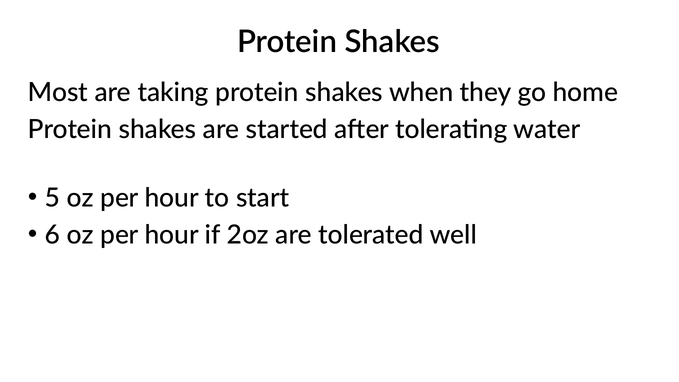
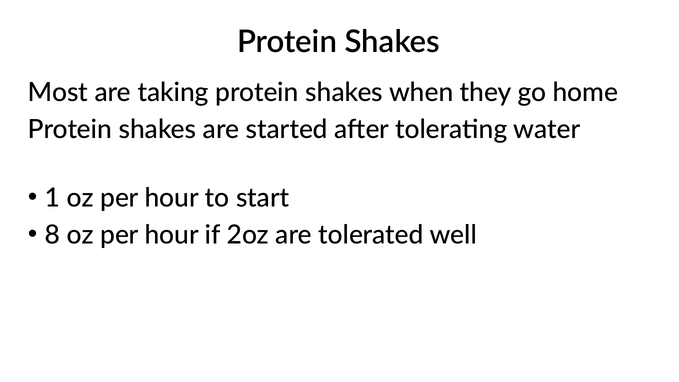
5: 5 -> 1
6: 6 -> 8
